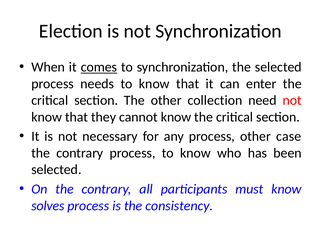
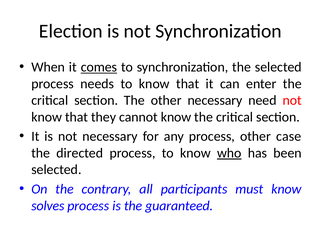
other collection: collection -> necessary
contrary at (80, 153): contrary -> directed
who underline: none -> present
consistency: consistency -> guaranteed
